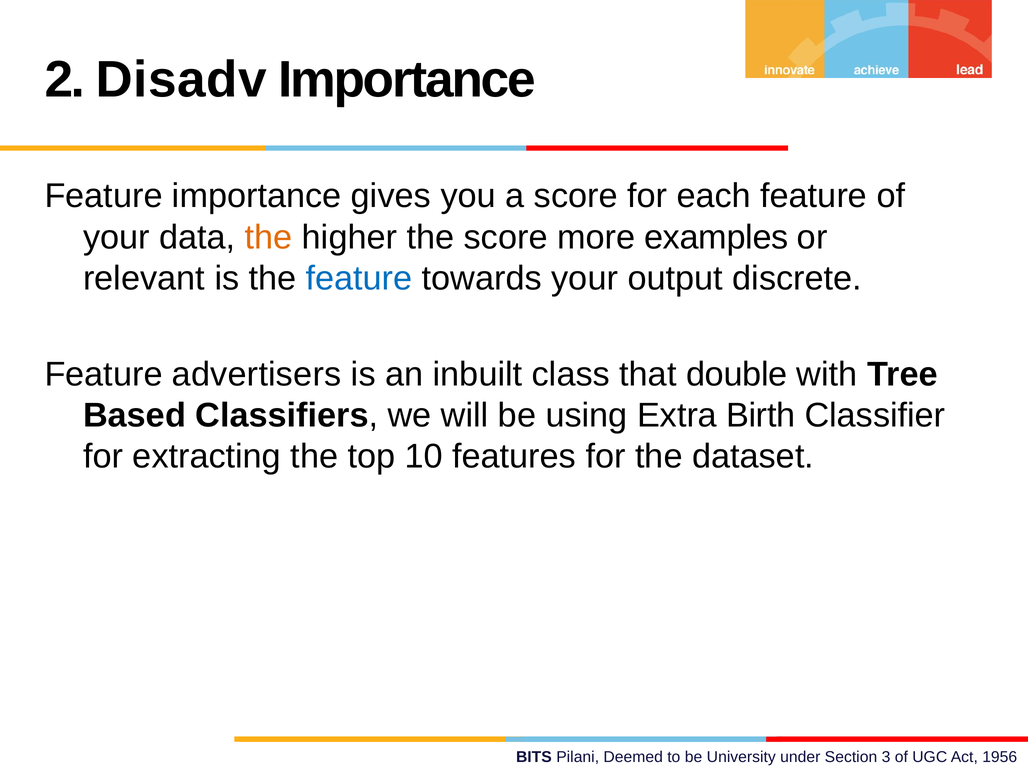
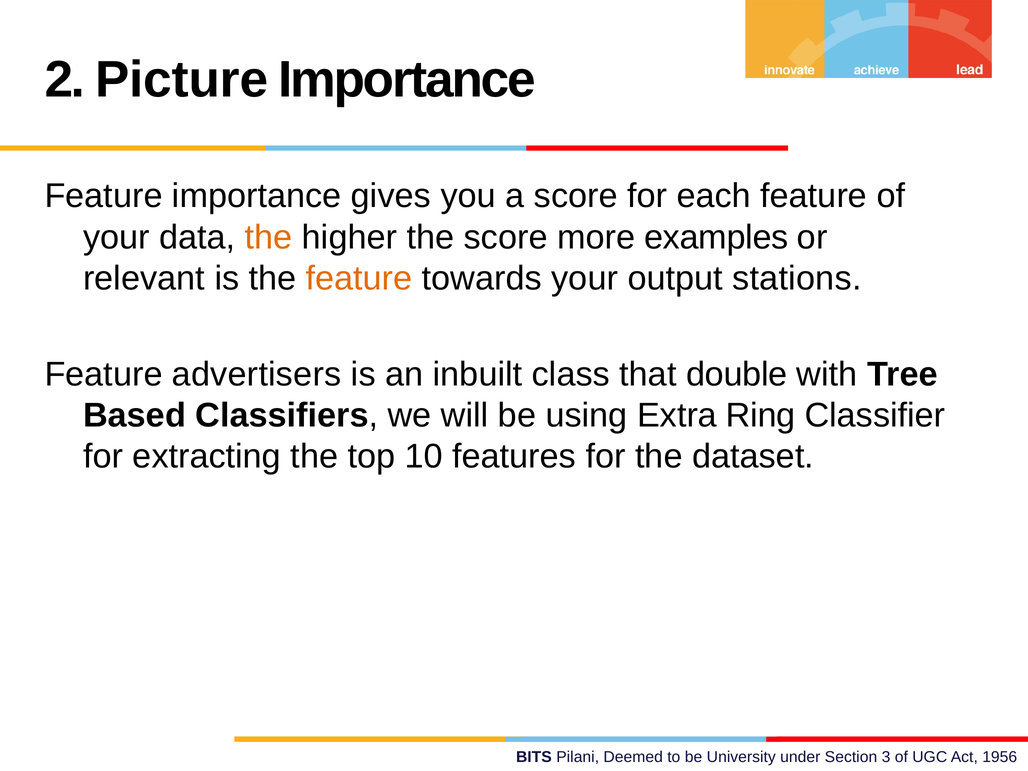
Disadv: Disadv -> Picture
feature at (359, 278) colour: blue -> orange
discrete: discrete -> stations
Birth: Birth -> Ring
